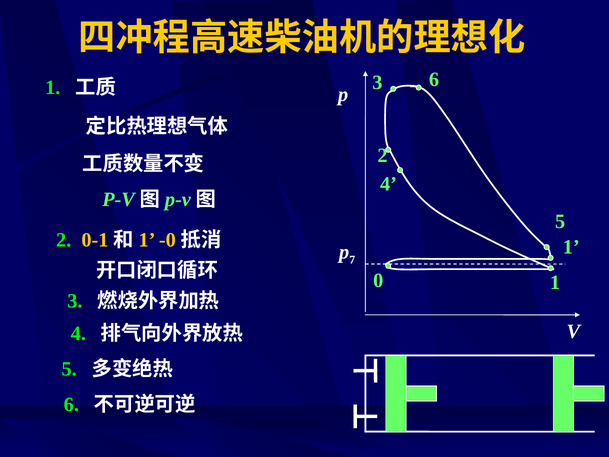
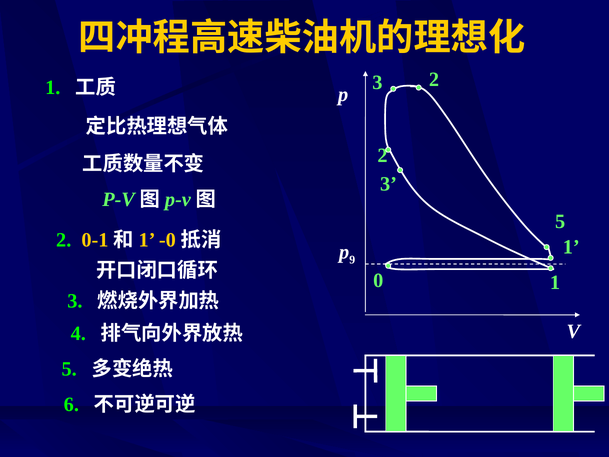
3 6: 6 -> 2
4 at (388, 184): 4 -> 3
7: 7 -> 9
